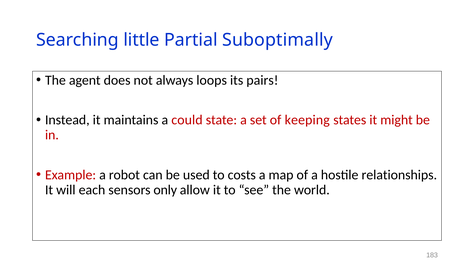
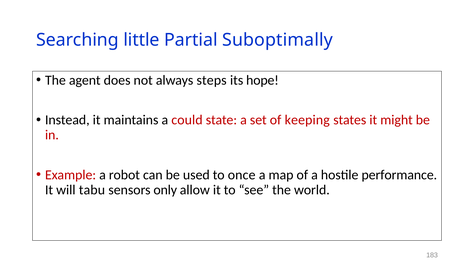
loops: loops -> steps
pairs: pairs -> hope
costs: costs -> once
relationships: relationships -> performance
each: each -> tabu
